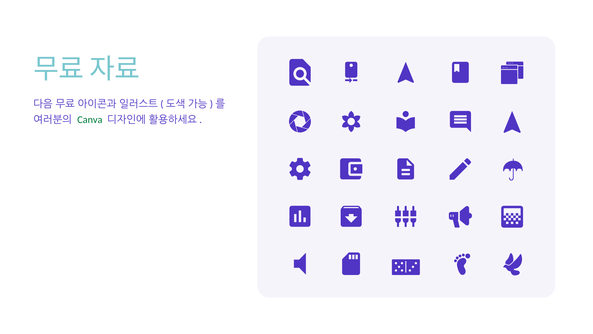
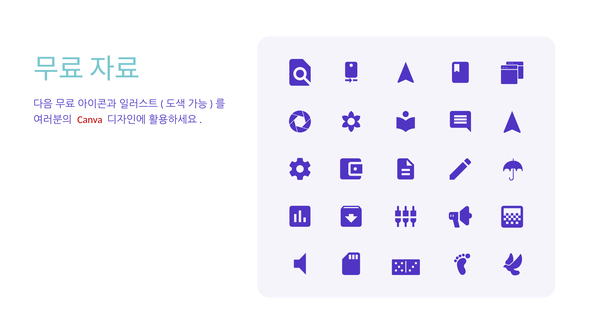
Canva colour: green -> red
